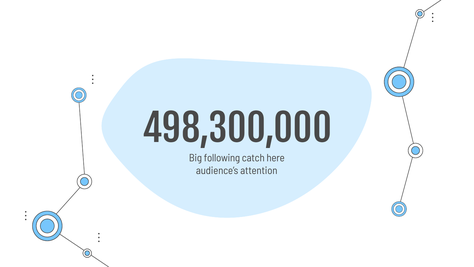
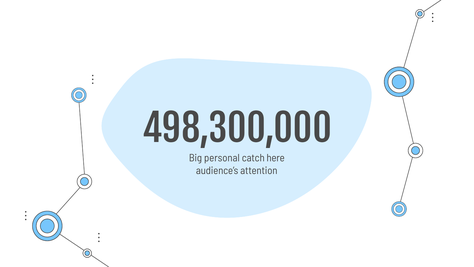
following: following -> personal
